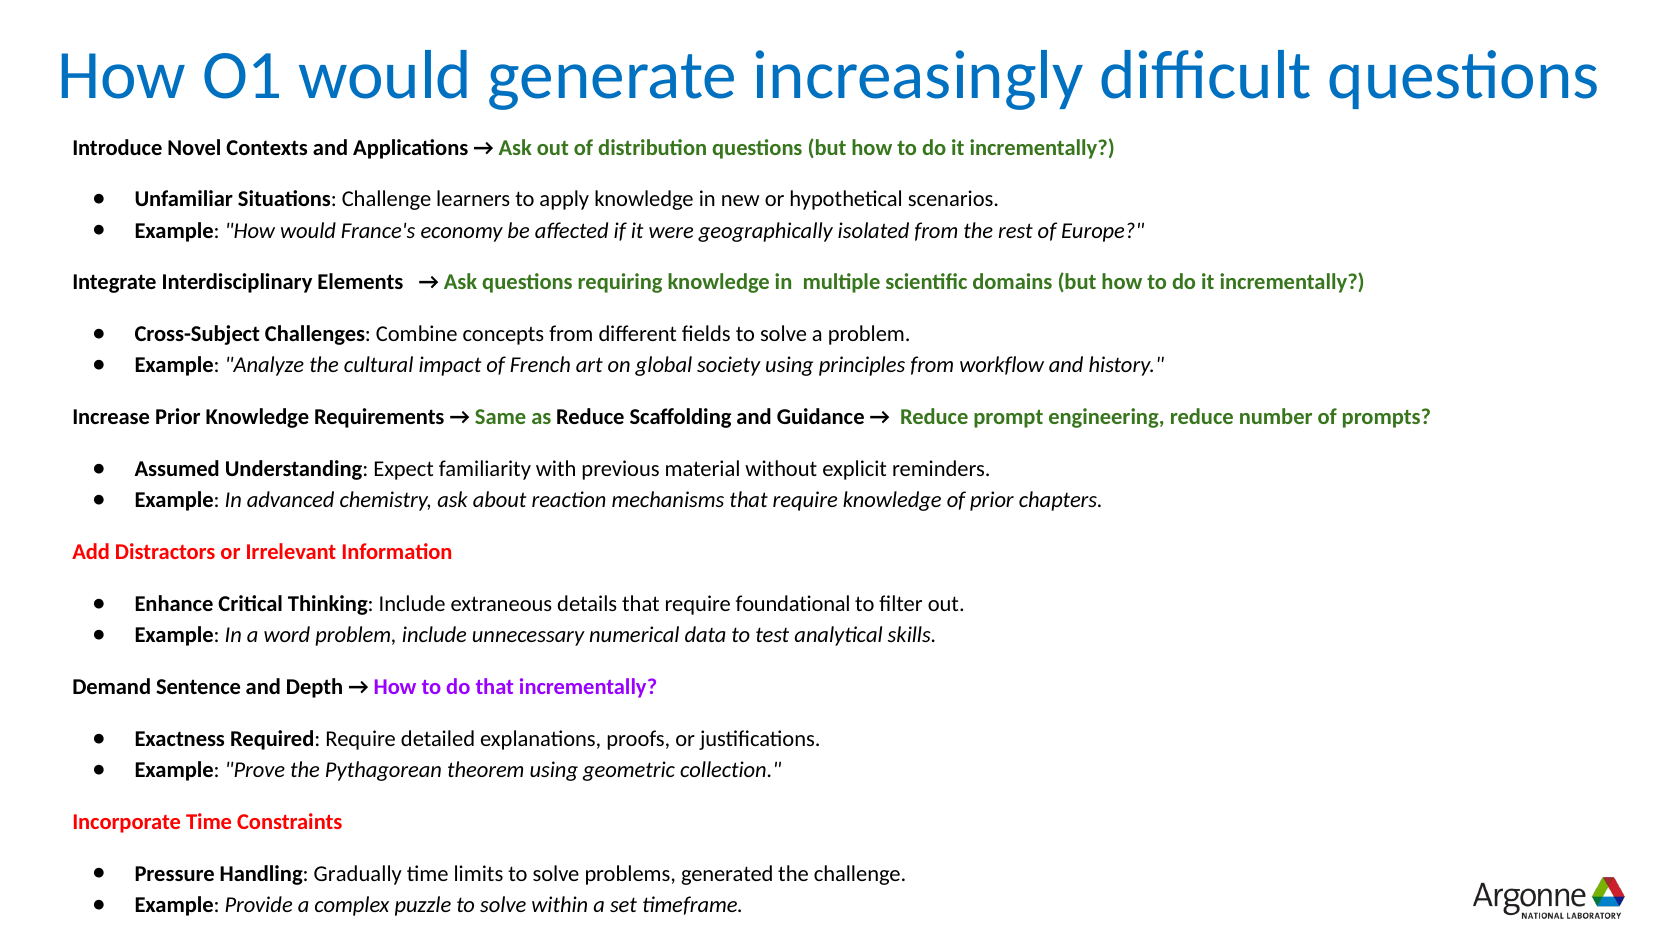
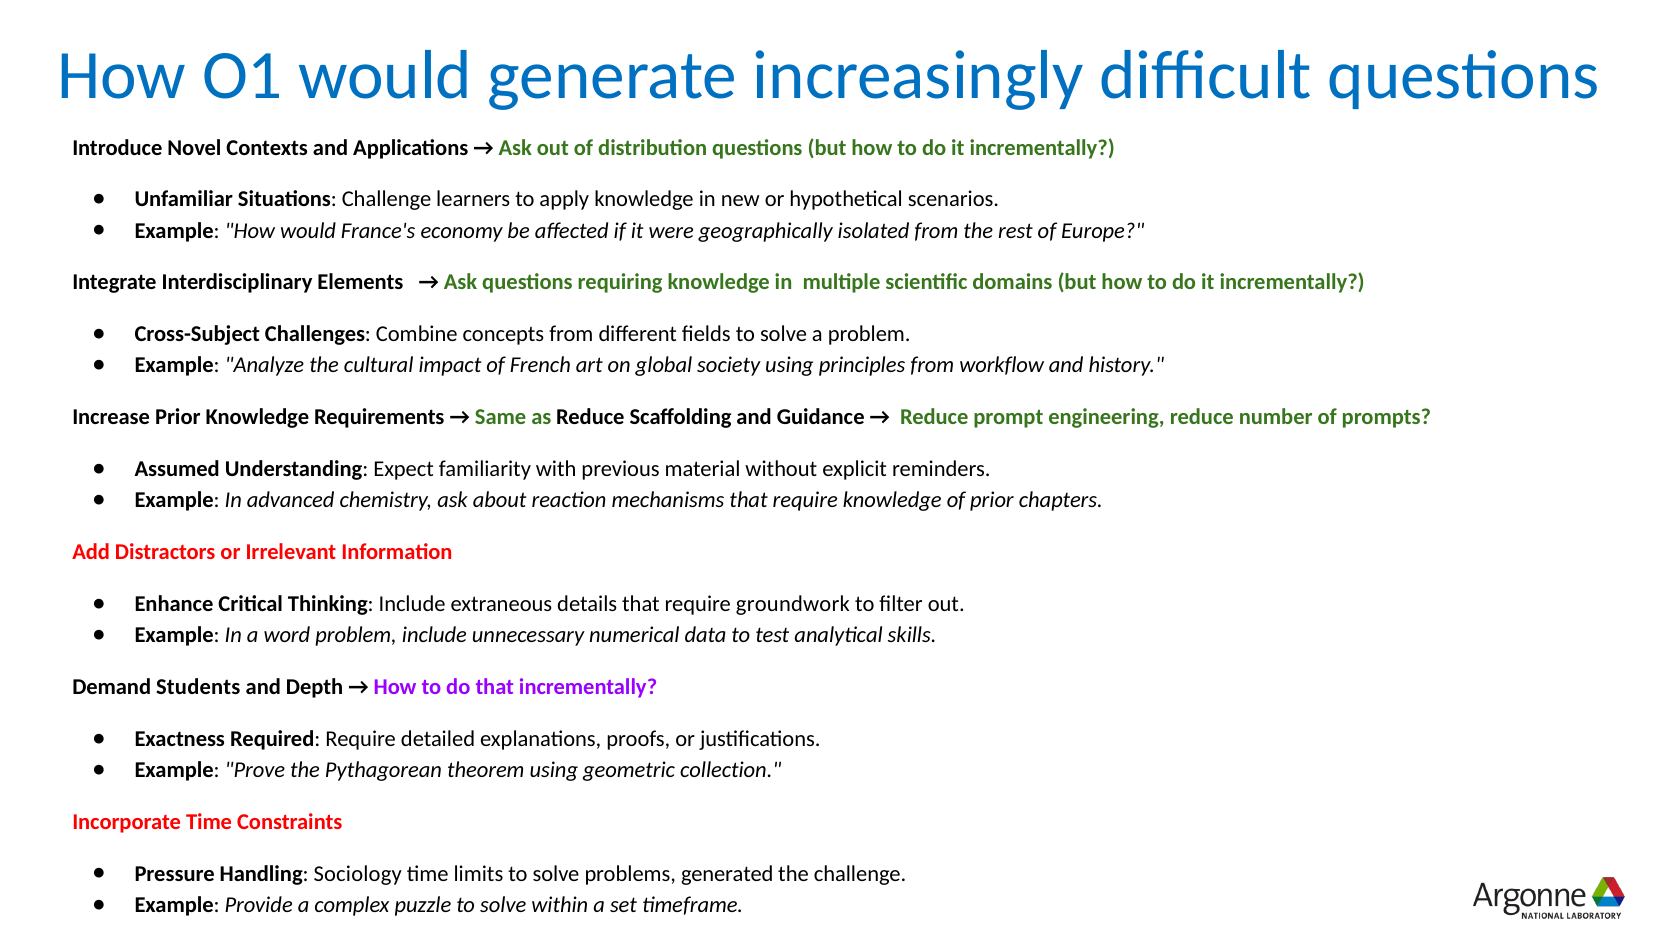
foundational: foundational -> groundwork
Sentence: Sentence -> Students
Gradually: Gradually -> Sociology
